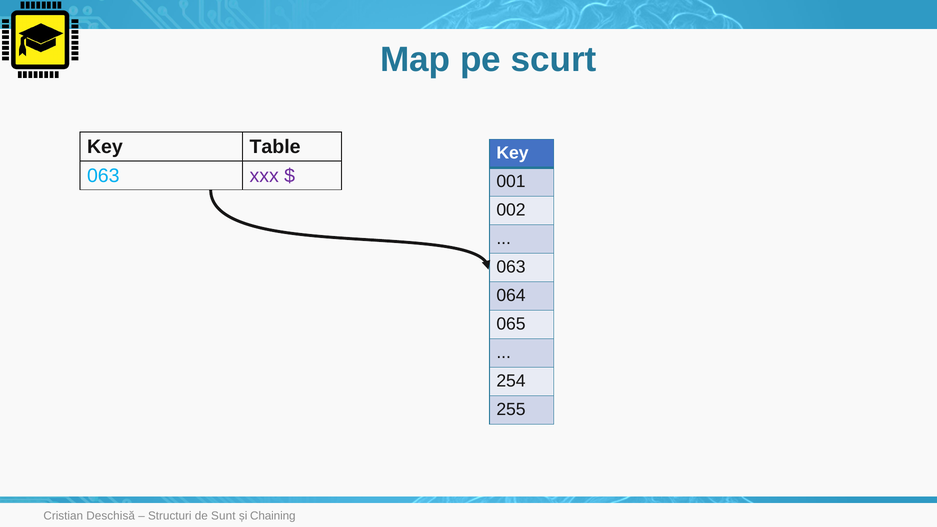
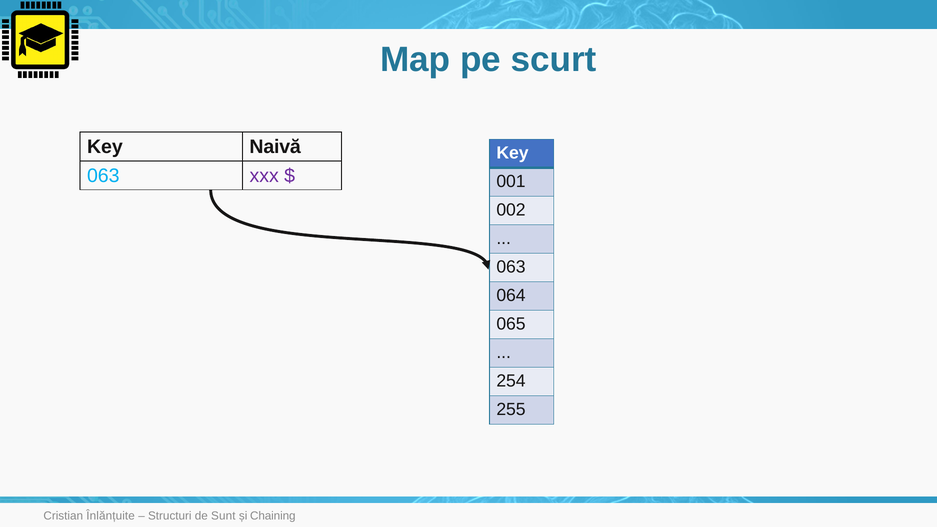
Table: Table -> Naivă
Deschisă: Deschisă -> Înlănțuite
